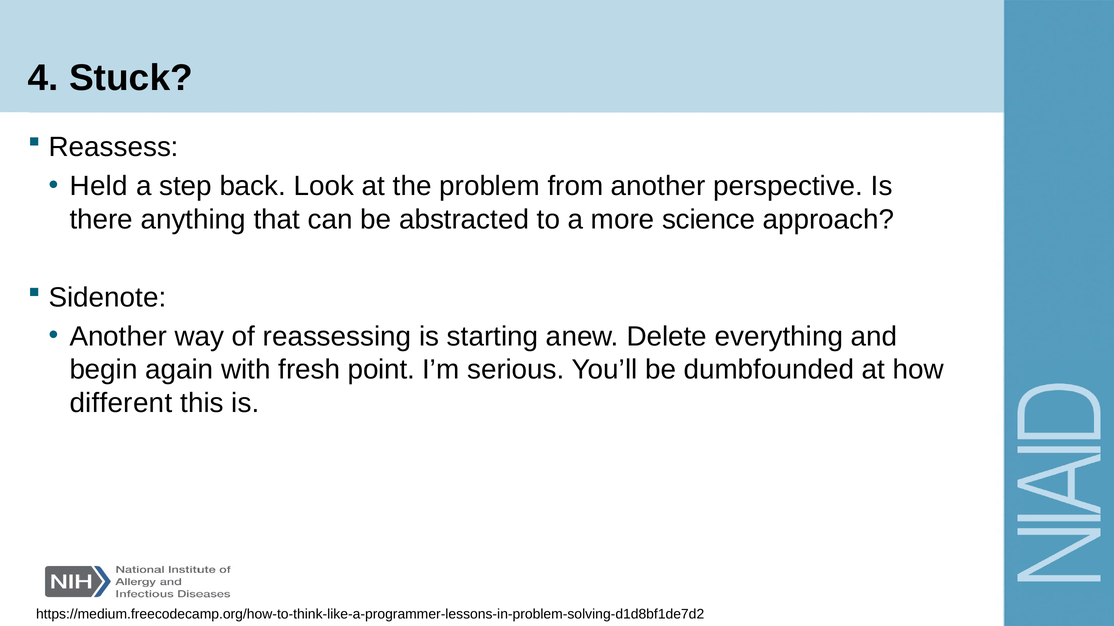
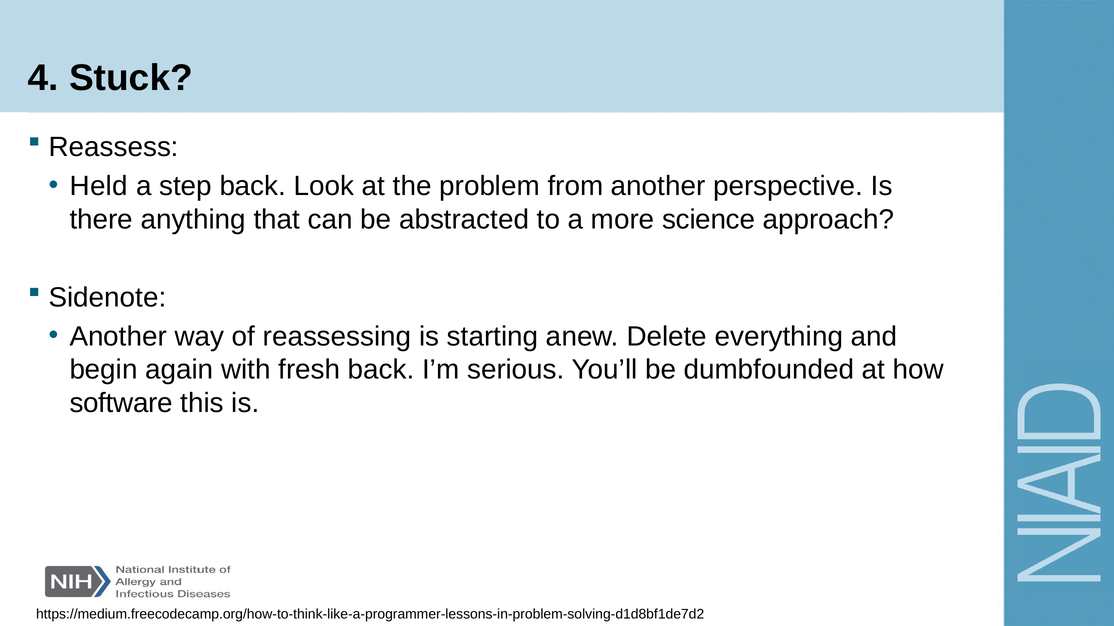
fresh point: point -> back
different: different -> software
